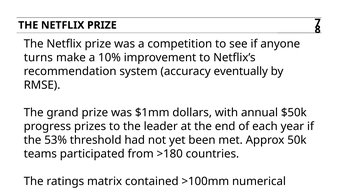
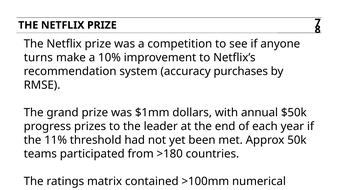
eventually: eventually -> purchases
53%: 53% -> 11%
